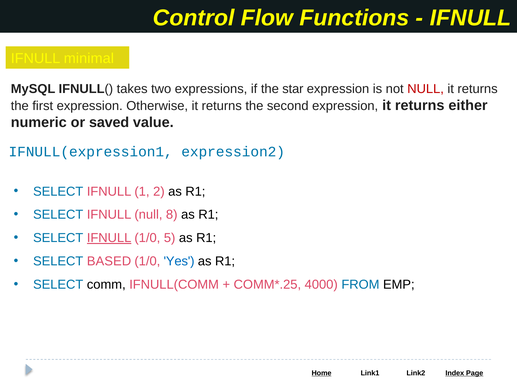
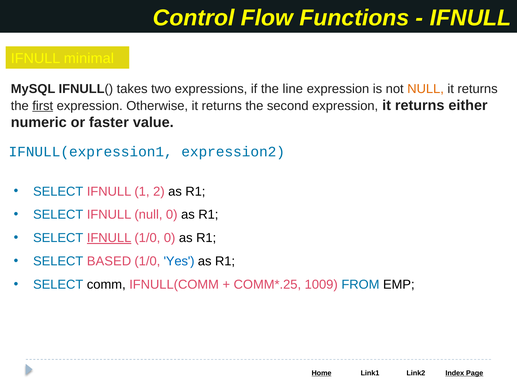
star: star -> line
NULL at (426, 89) colour: red -> orange
first underline: none -> present
saved: saved -> faster
null 8: 8 -> 0
1/0 5: 5 -> 0
4000: 4000 -> 1009
